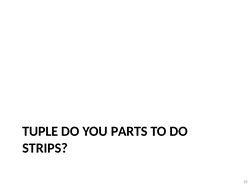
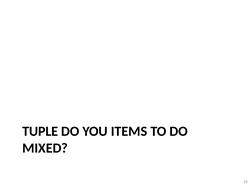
PARTS: PARTS -> ITEMS
STRIPS: STRIPS -> MIXED
